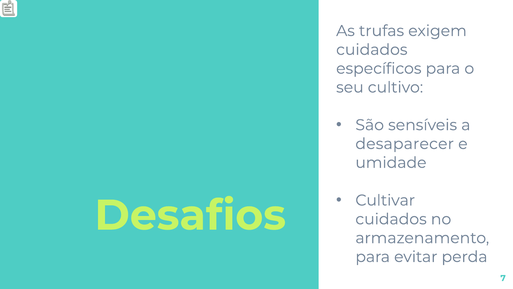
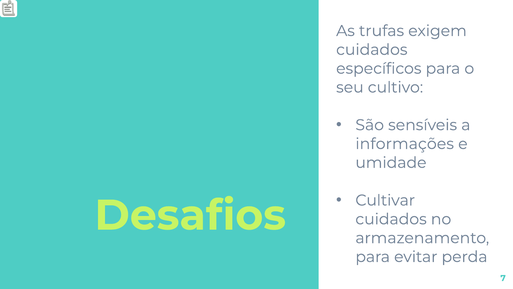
desaparecer: desaparecer -> informações
